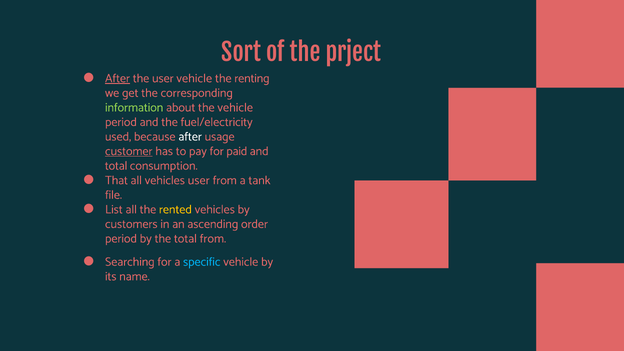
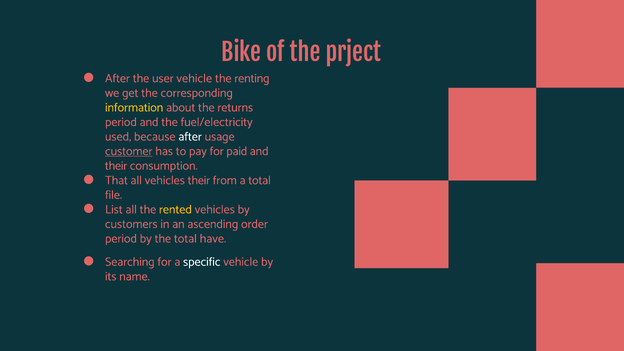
Sort: Sort -> Bike
After at (118, 78) underline: present -> none
information colour: light green -> yellow
the vehicle: vehicle -> returns
total at (116, 166): total -> their
vehicles user: user -> their
a tank: tank -> total
total from: from -> have
specific colour: light blue -> white
